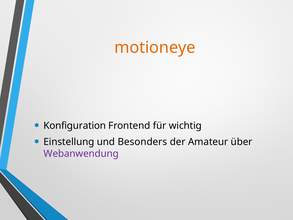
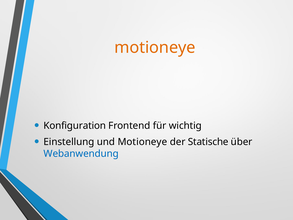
und Besonders: Besonders -> Motioneye
Amateur: Amateur -> Statische
Webanwendung colour: purple -> blue
